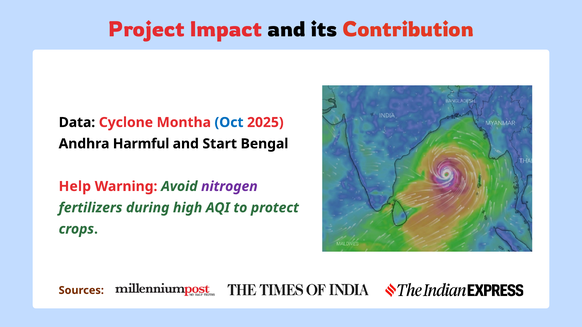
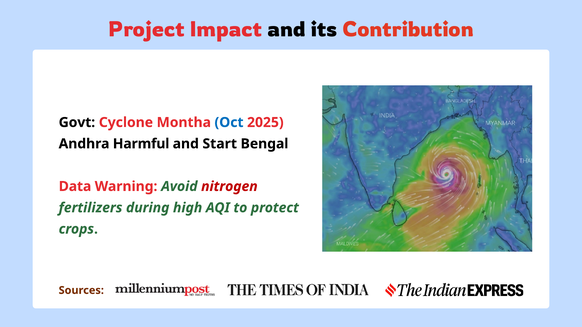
Data: Data -> Govt
Help: Help -> Data
nitrogen colour: purple -> red
